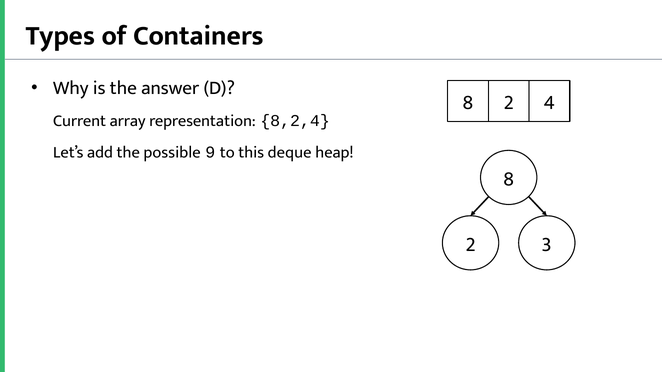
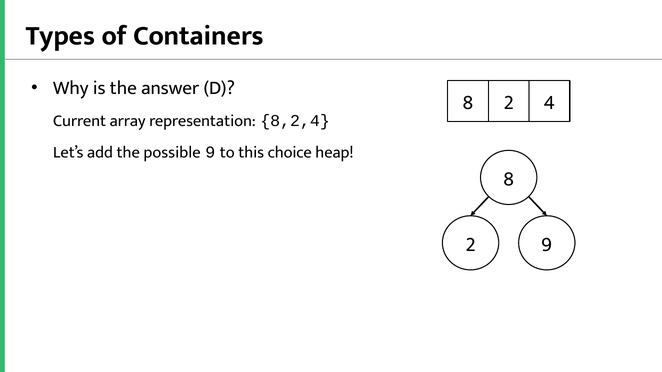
deque: deque -> choice
2 3: 3 -> 9
